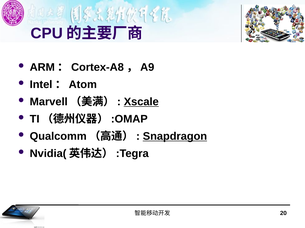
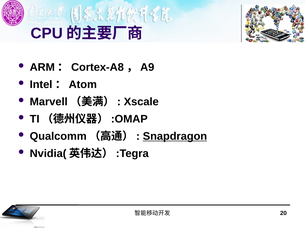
Xscale underline: present -> none
